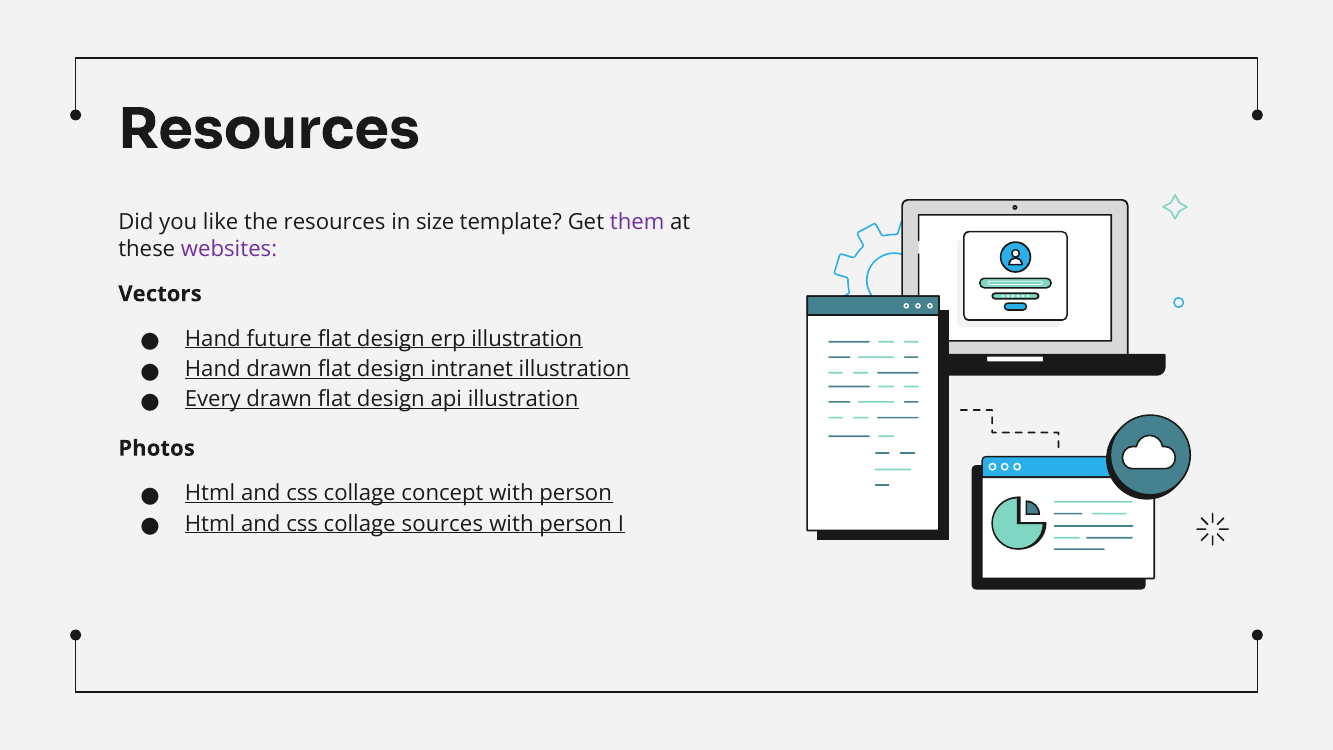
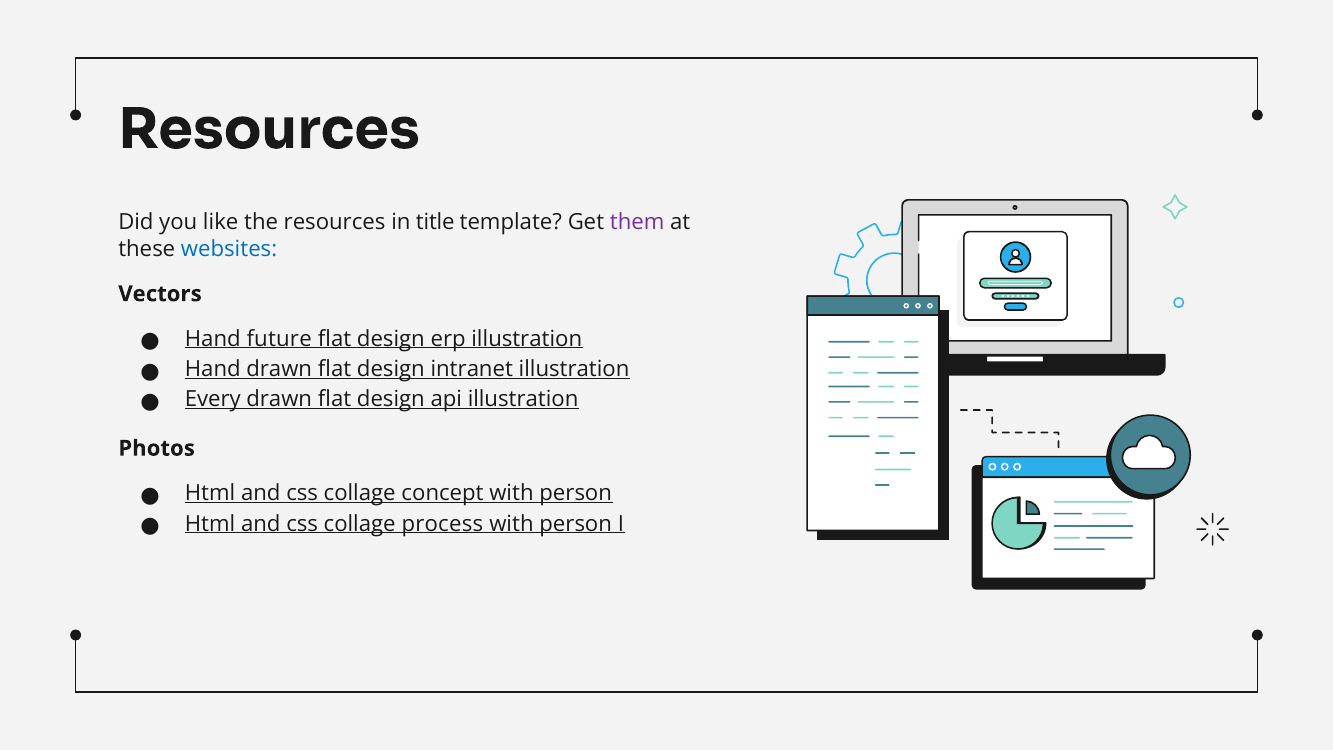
size: size -> title
websites colour: purple -> blue
sources: sources -> process
